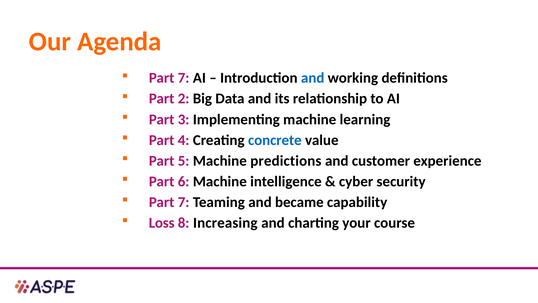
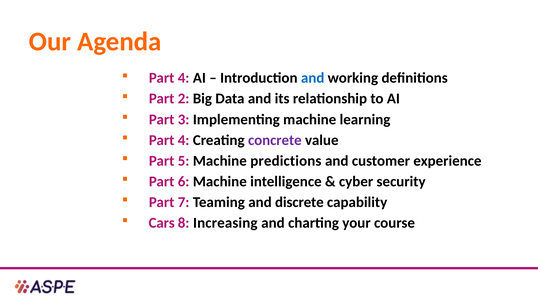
7 at (184, 78): 7 -> 4
concrete colour: blue -> purple
became: became -> discrete
Loss: Loss -> Cars
